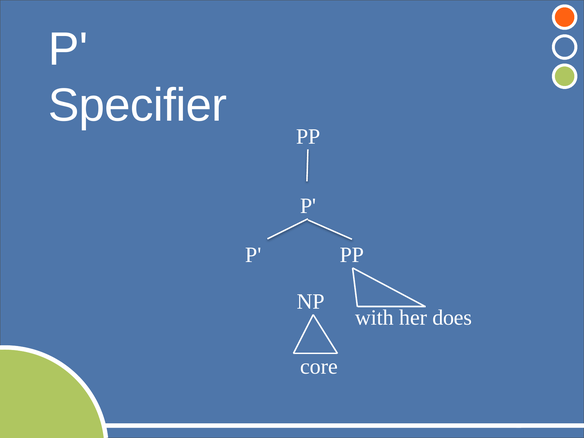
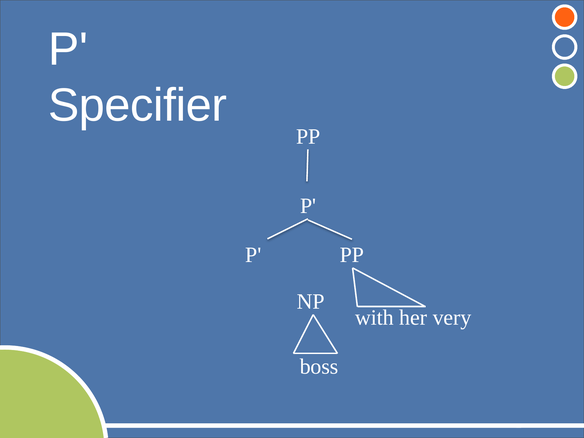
does: does -> very
core: core -> boss
